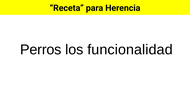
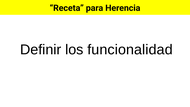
Perros: Perros -> Definir
